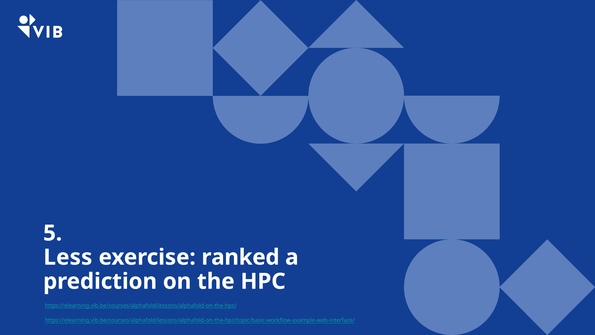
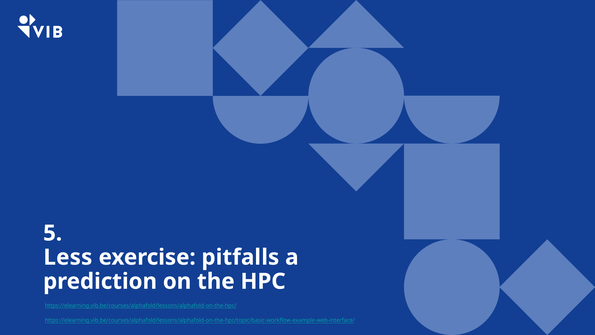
ranked: ranked -> pitfalls
